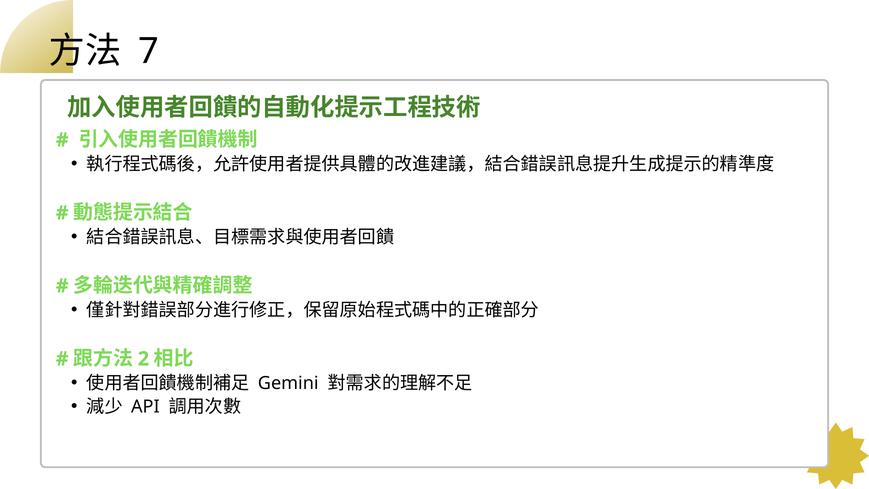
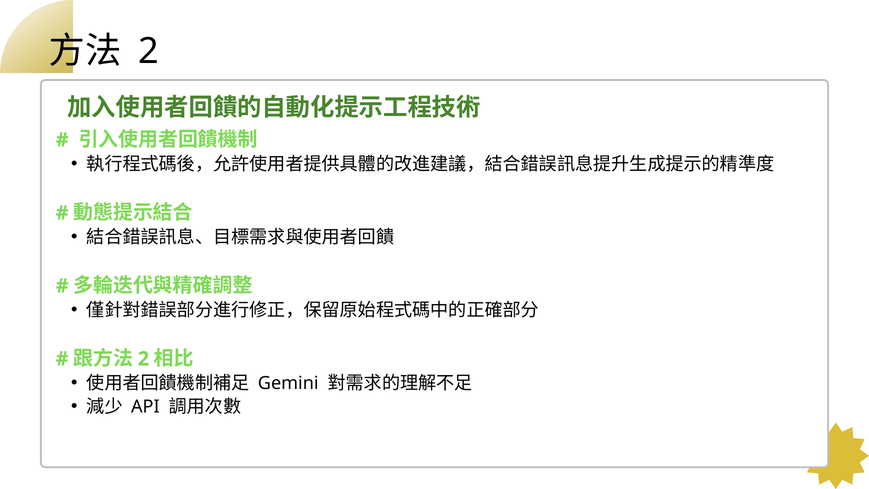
7 at (148, 51): 7 -> 2
